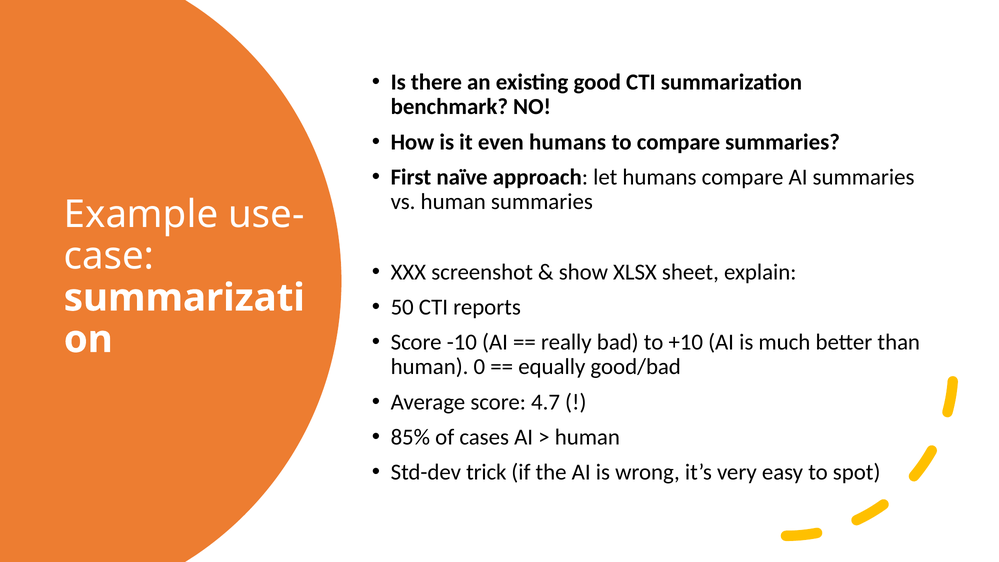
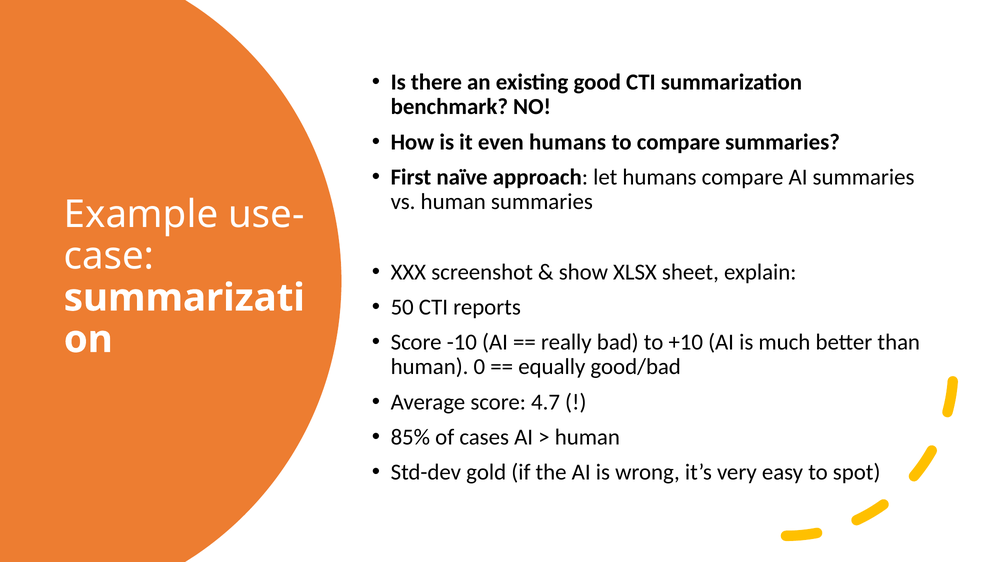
trick: trick -> gold
